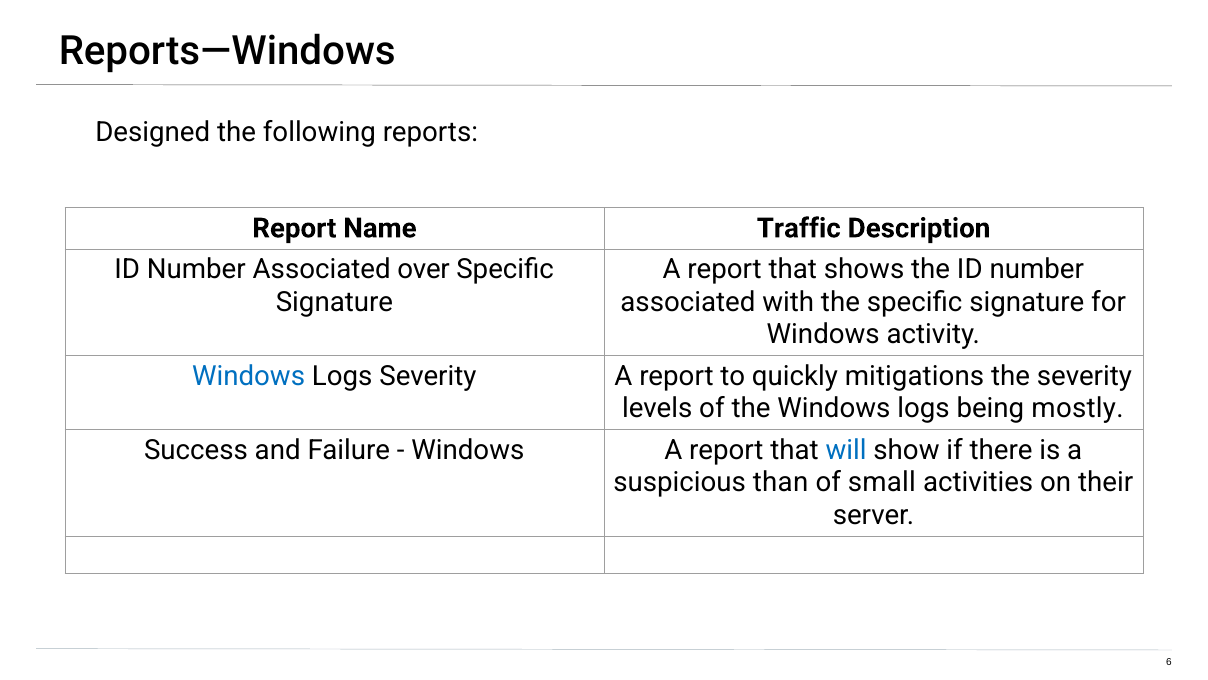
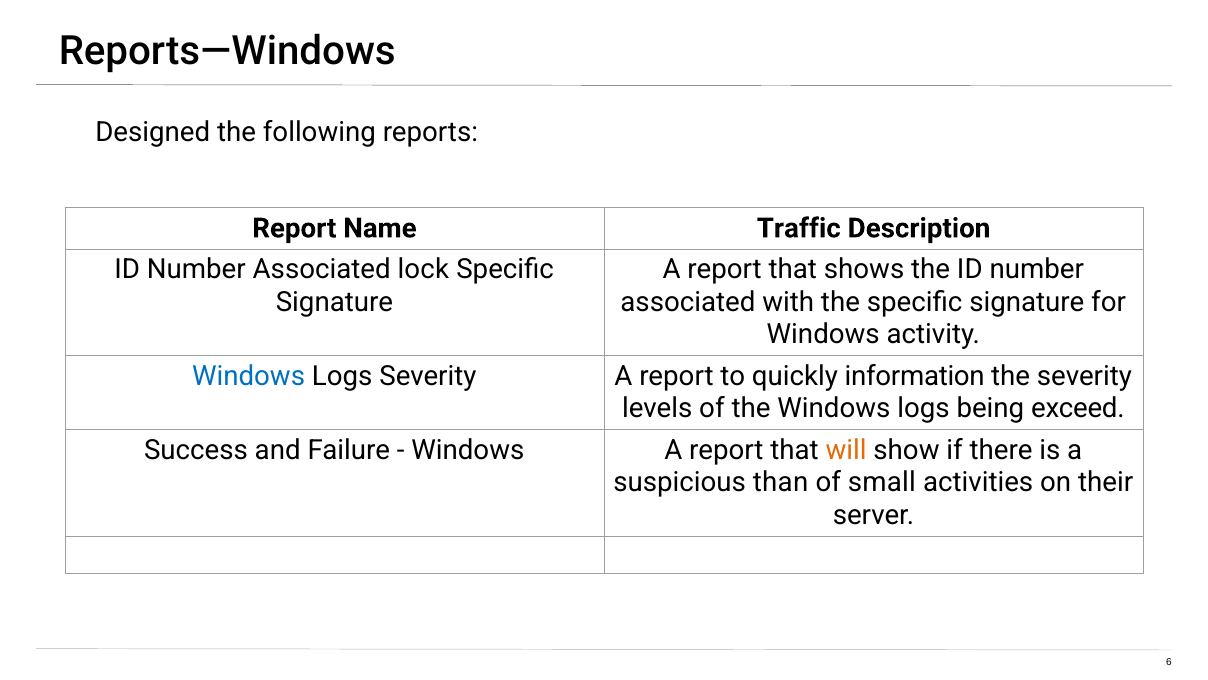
over: over -> lock
mitigations: mitigations -> information
mostly: mostly -> exceed
will colour: blue -> orange
